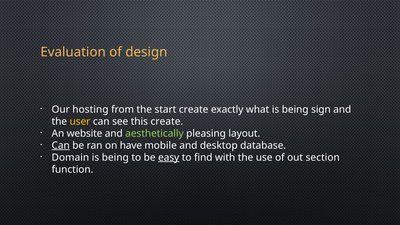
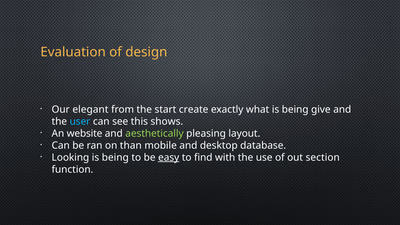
hosting: hosting -> elegant
sign: sign -> give
user colour: yellow -> light blue
this create: create -> shows
Can at (61, 145) underline: present -> none
have: have -> than
Domain: Domain -> Looking
